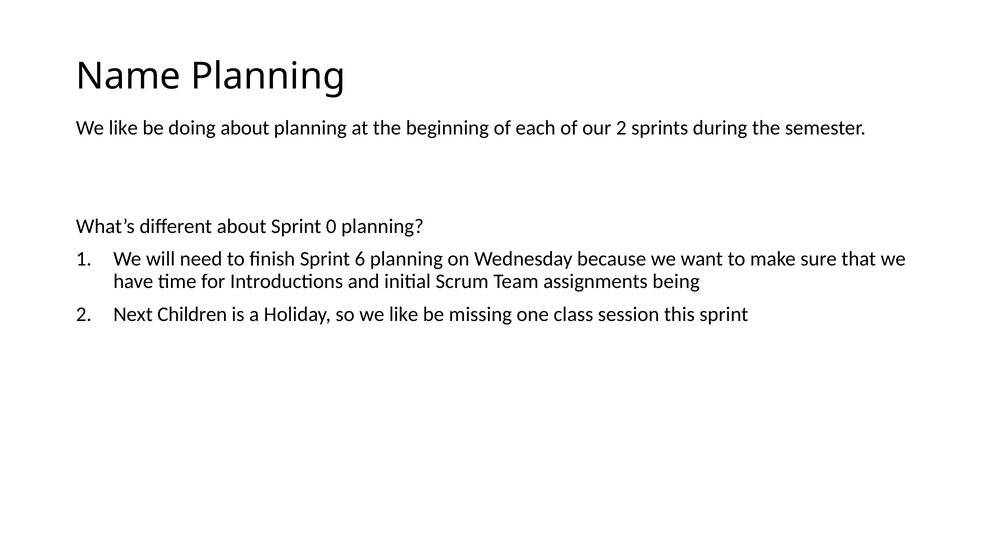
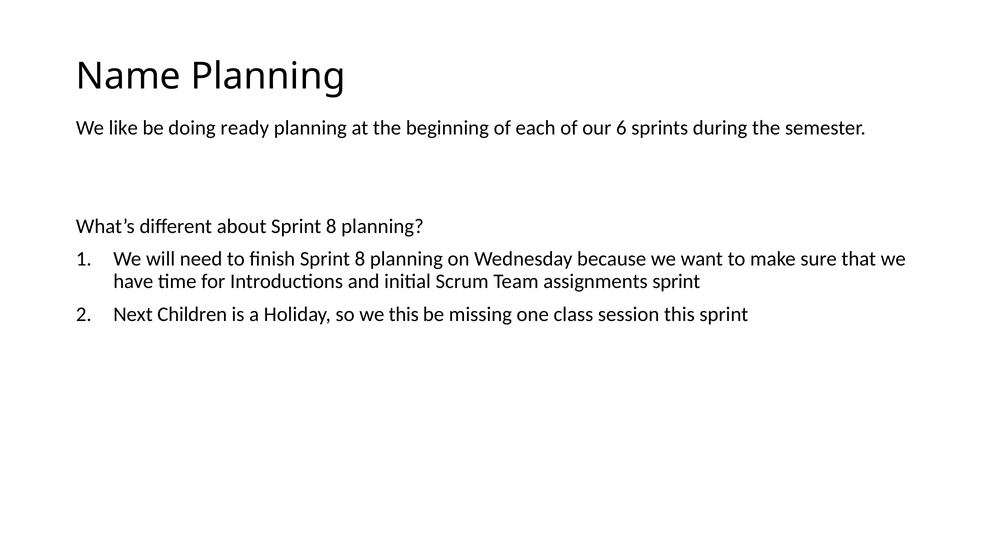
doing about: about -> ready
our 2: 2 -> 6
about Sprint 0: 0 -> 8
finish Sprint 6: 6 -> 8
assignments being: being -> sprint
so we like: like -> this
